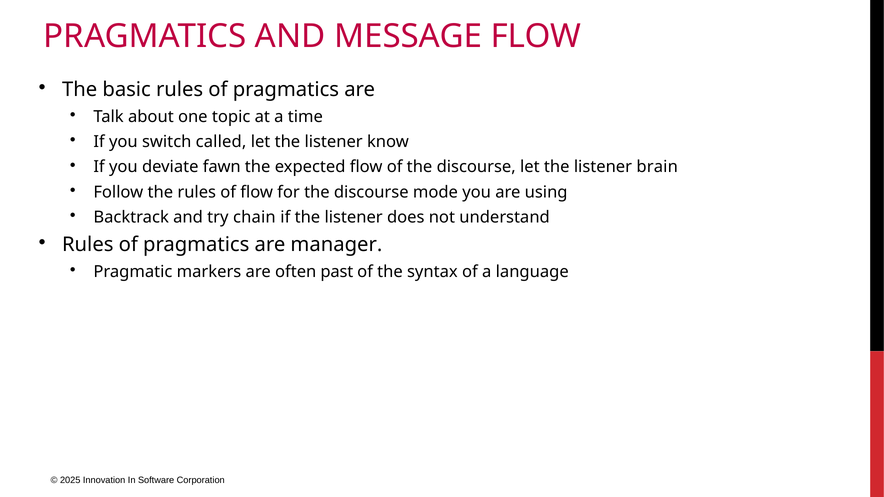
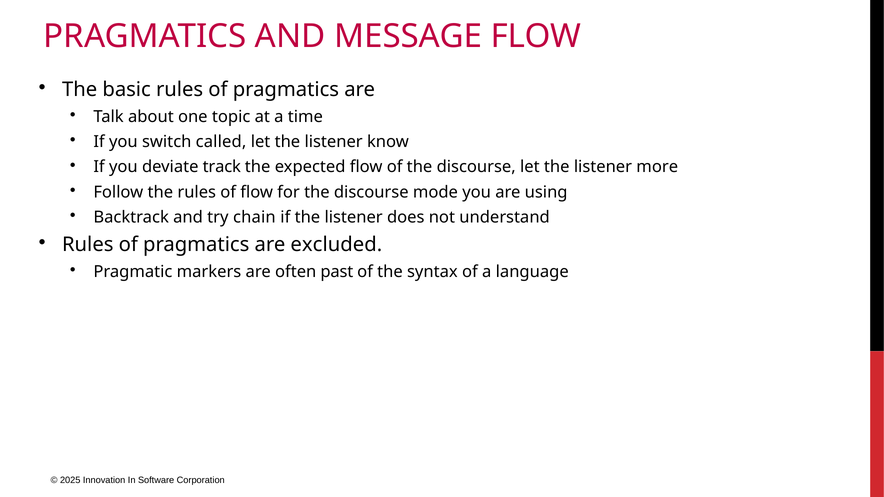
fawn: fawn -> track
brain: brain -> more
manager: manager -> excluded
